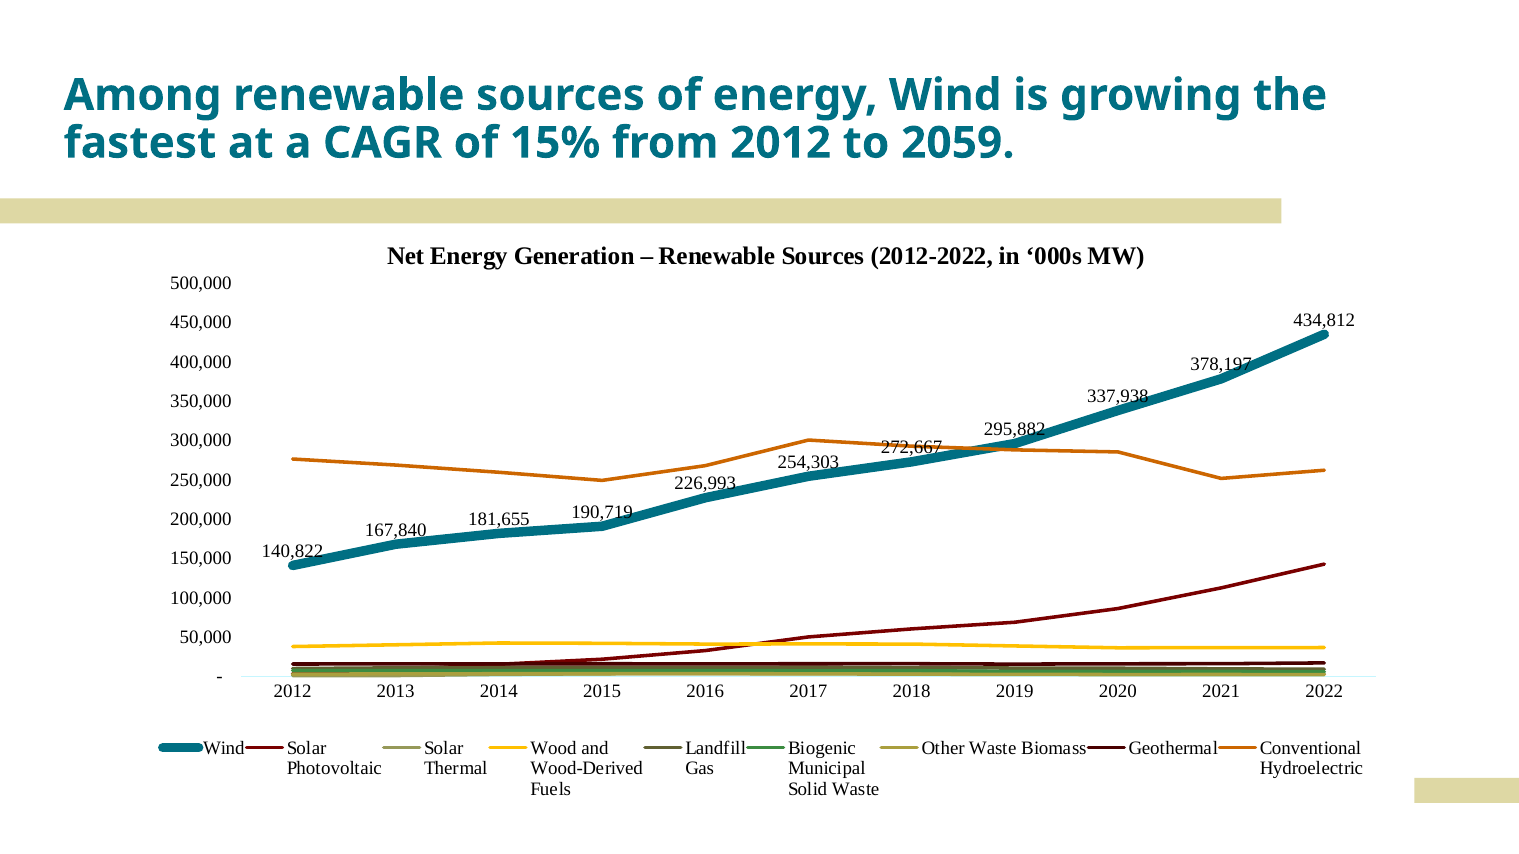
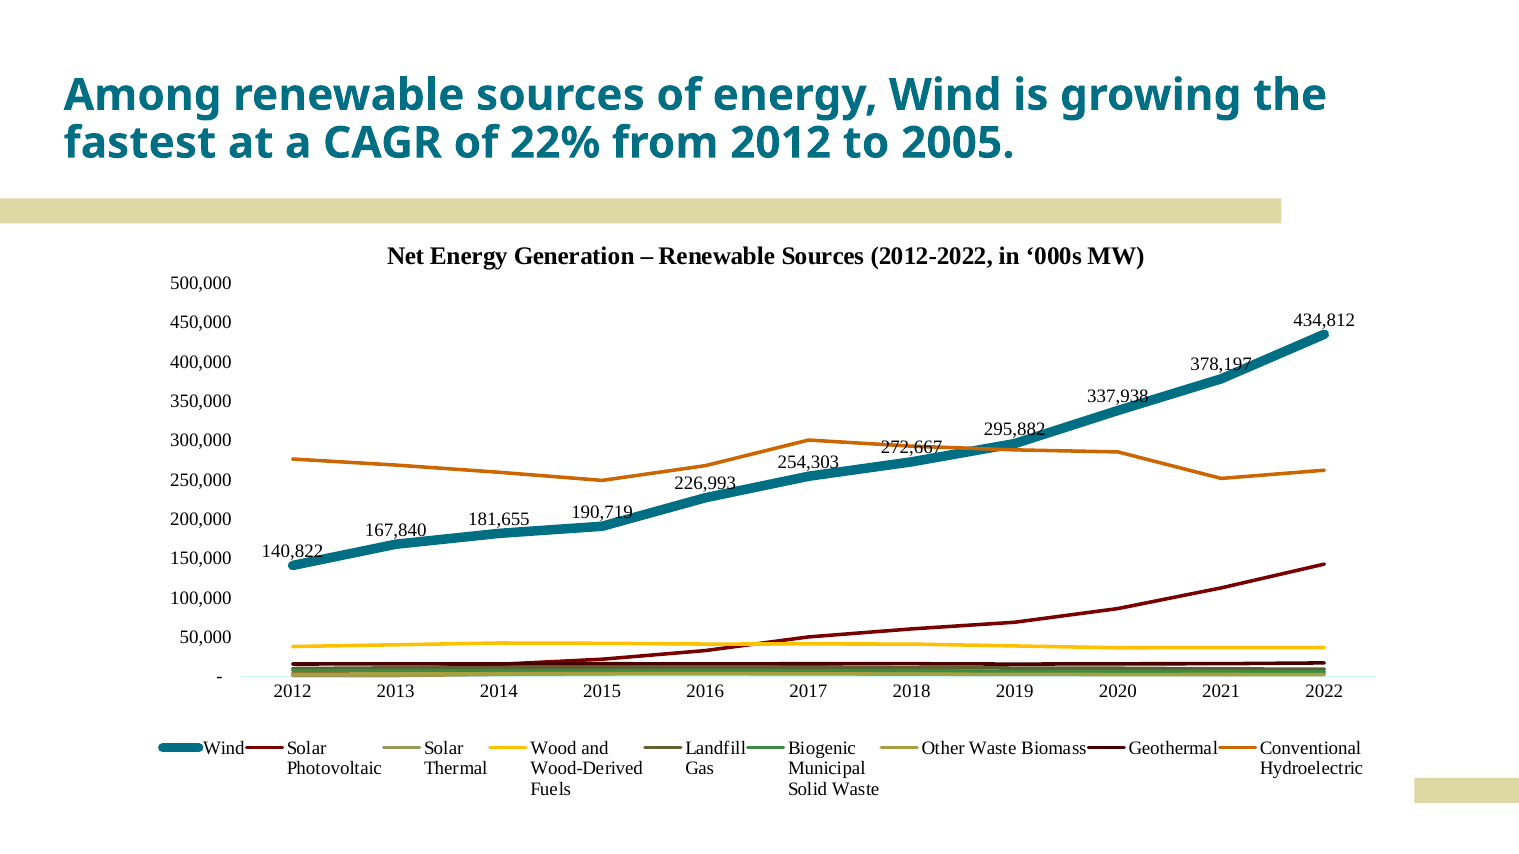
15%: 15% -> 22%
2059: 2059 -> 2005
